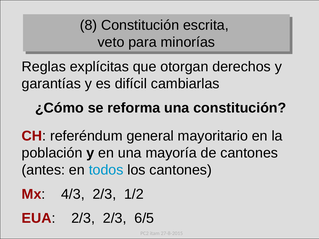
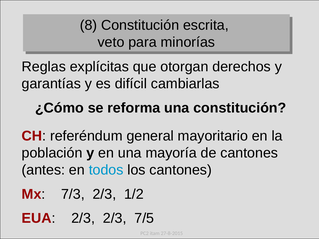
4/3: 4/3 -> 7/3
6/5: 6/5 -> 7/5
